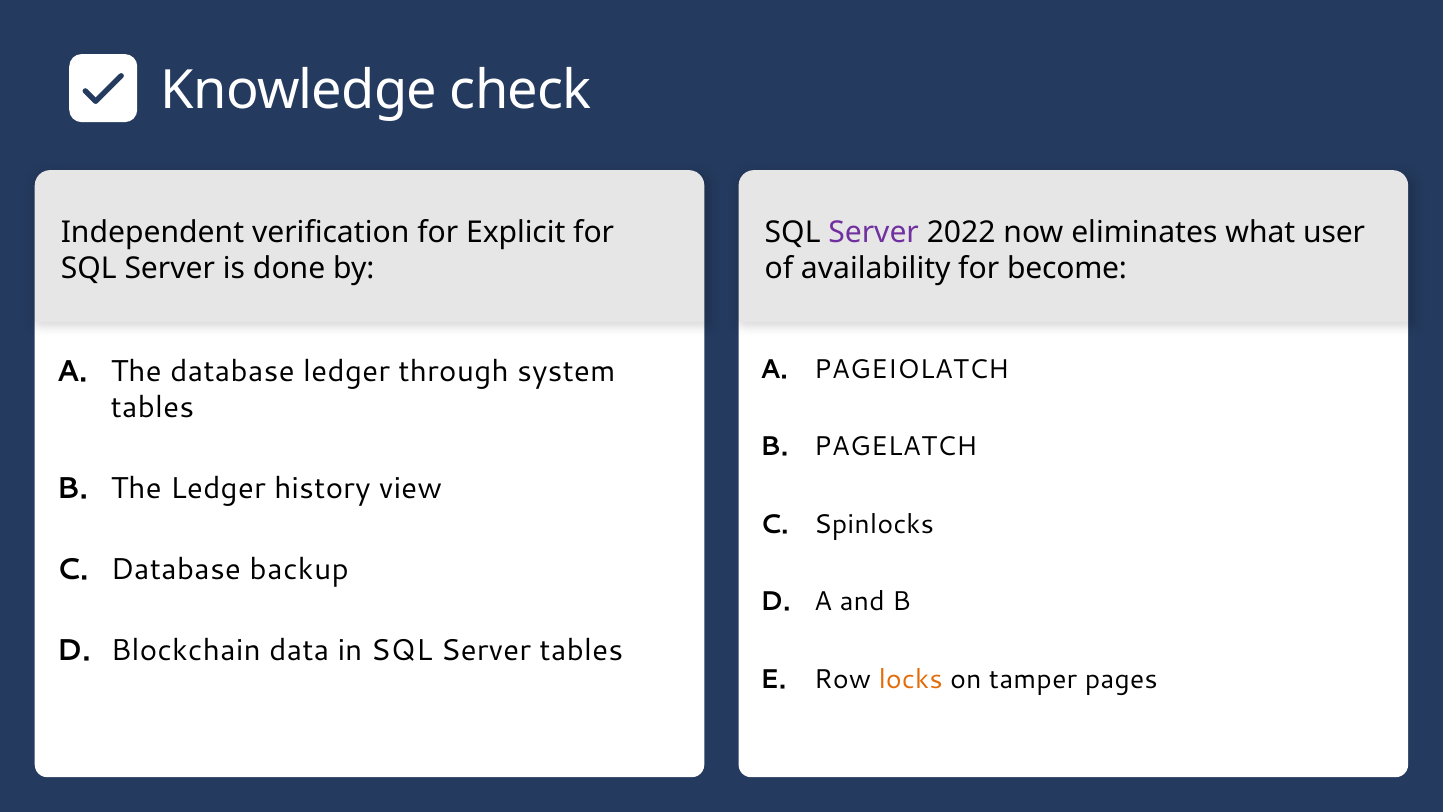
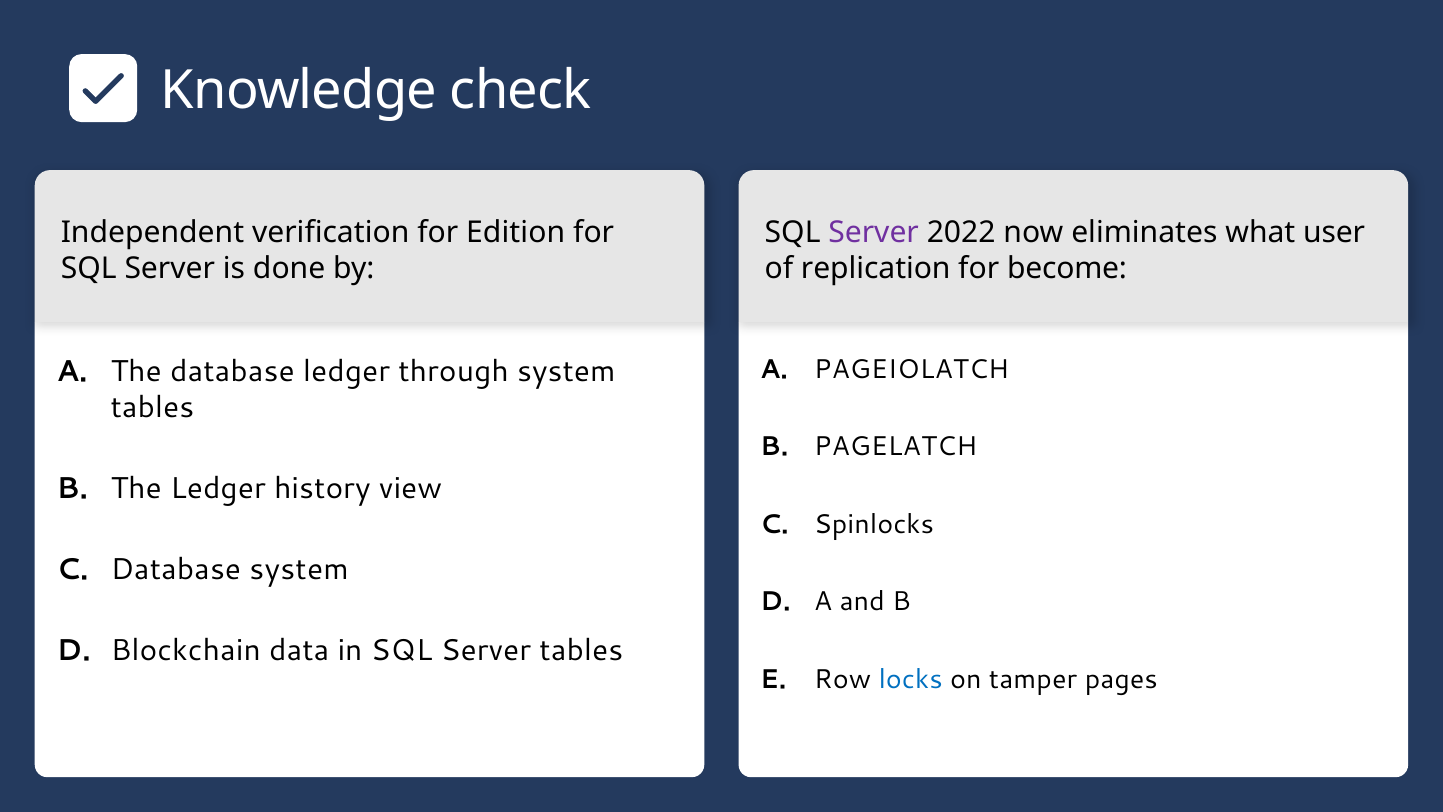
Explicit: Explicit -> Edition
availability: availability -> replication
​Database backup: backup -> system
locks colour: orange -> blue
